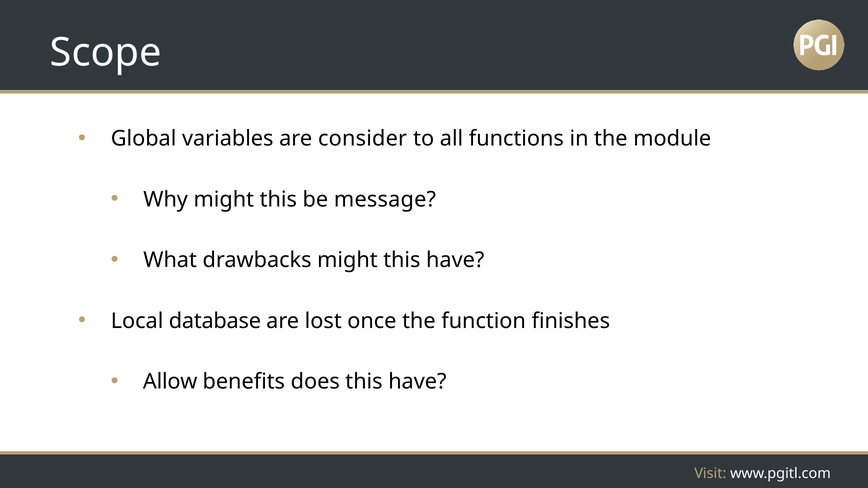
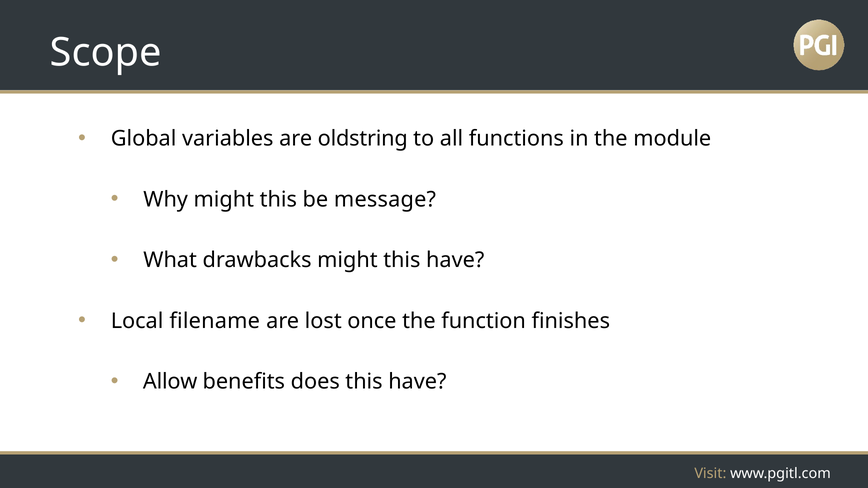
consider: consider -> oldstring
database: database -> filename
